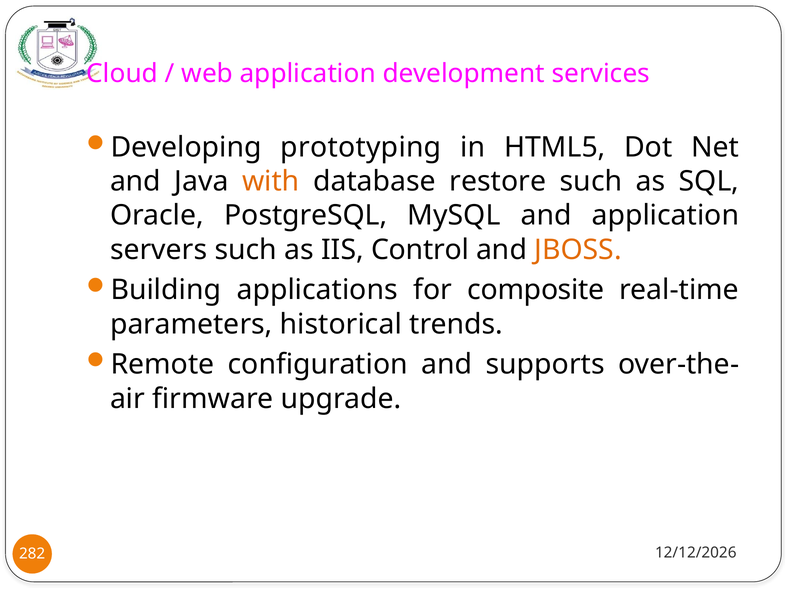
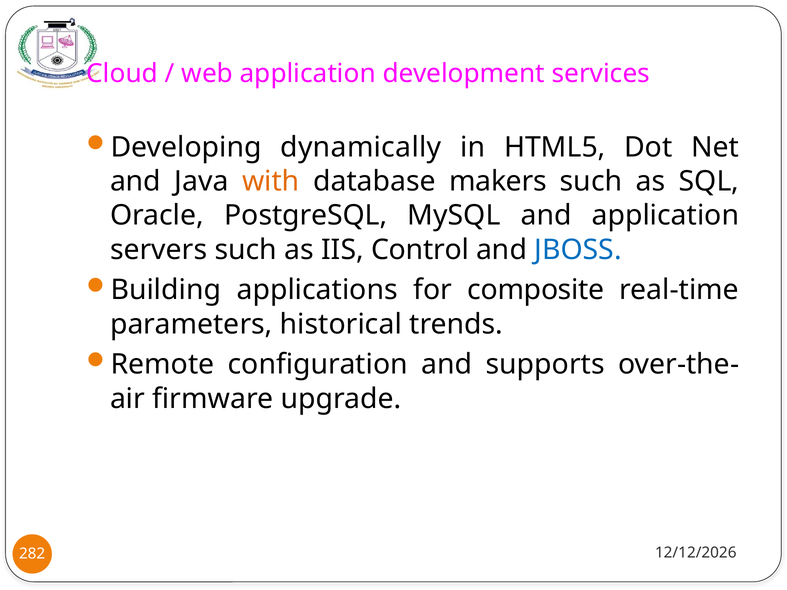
prototyping: prototyping -> dynamically
restore: restore -> makers
JBOSS colour: orange -> blue
